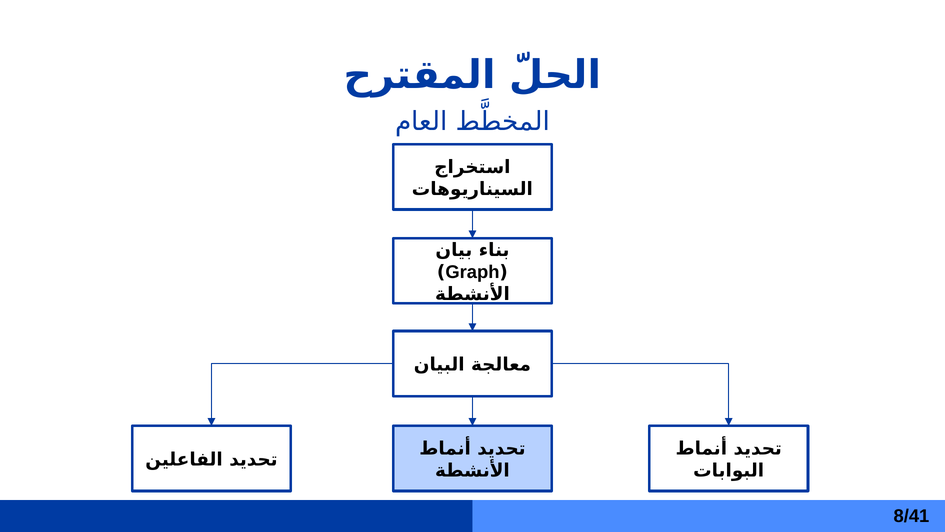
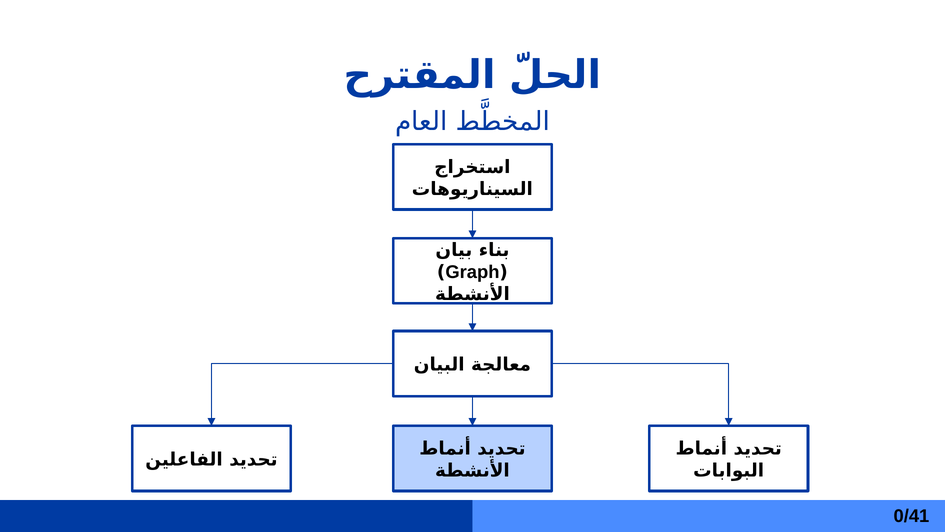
8/41: 8/41 -> 0/41
